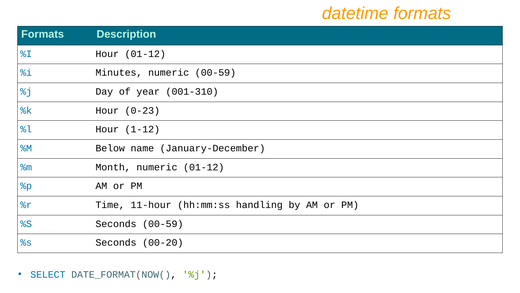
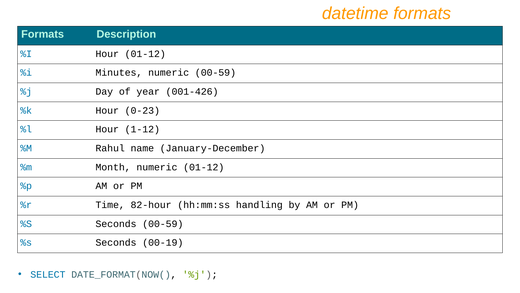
001-310: 001-310 -> 001-426
Below: Below -> Rahul
11-hour: 11-hour -> 82-hour
00-20: 00-20 -> 00-19
